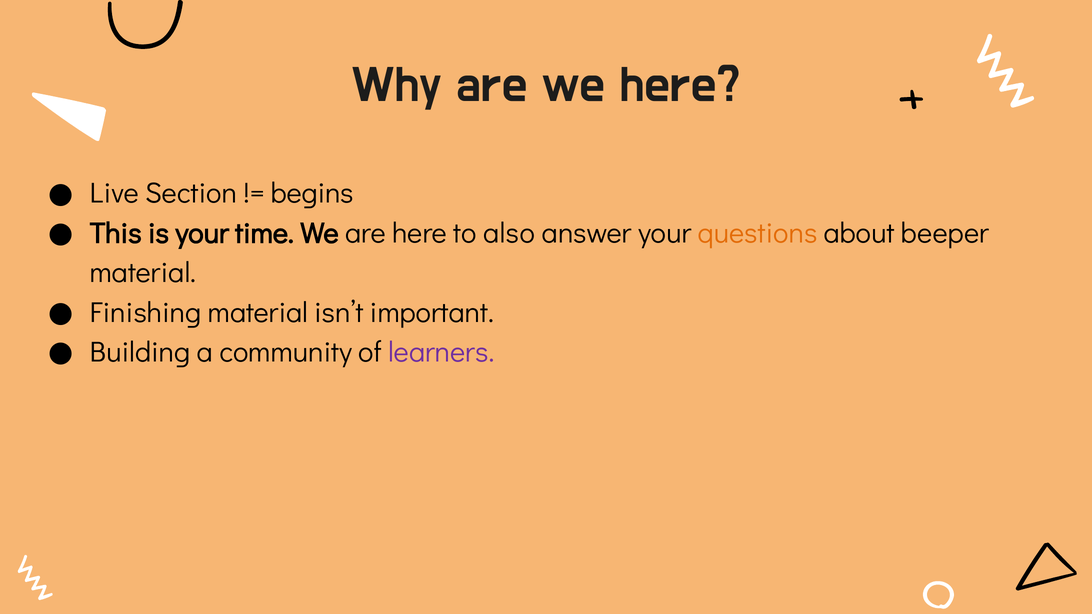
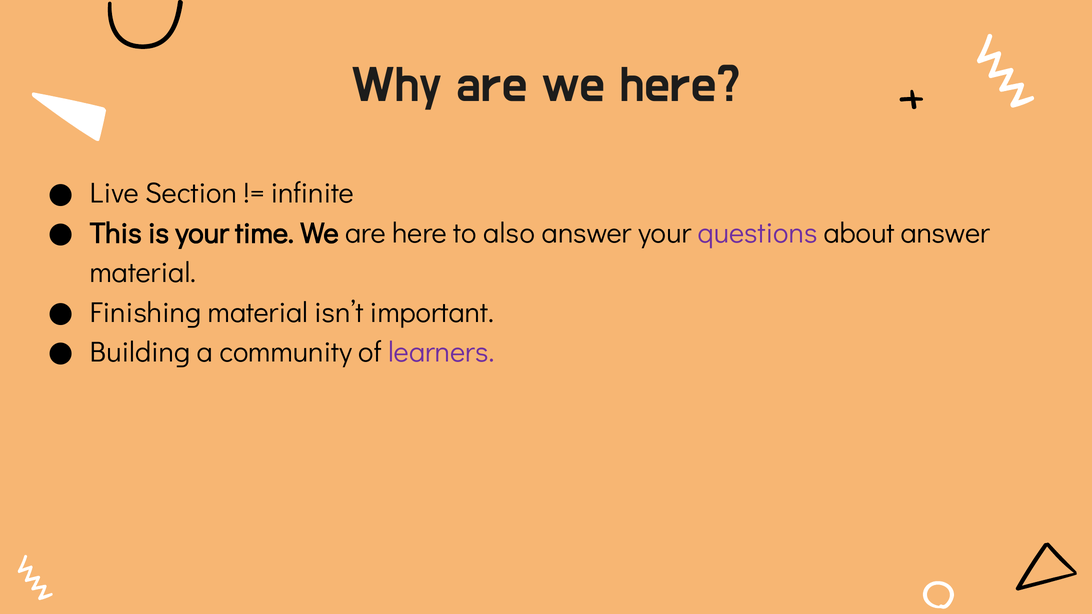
begins: begins -> infinite
questions colour: orange -> purple
about beeper: beeper -> answer
